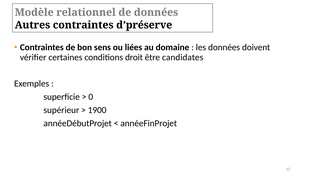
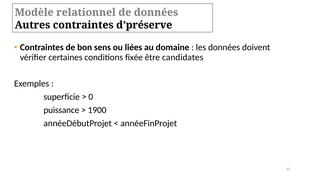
droit: droit -> fixée
supérieur: supérieur -> puissance
